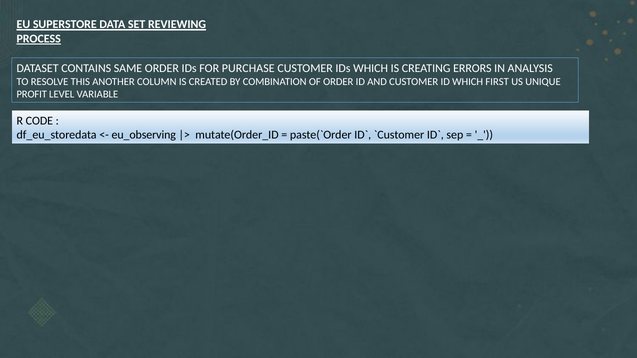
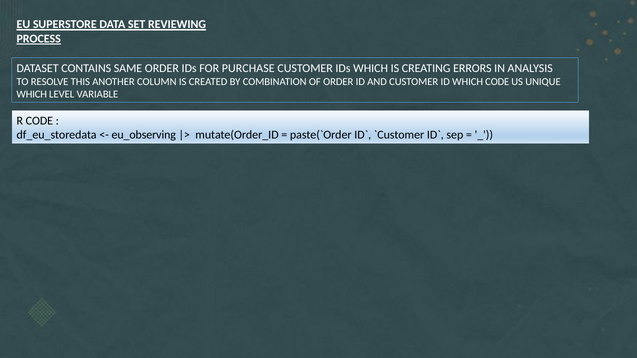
WHICH FIRST: FIRST -> CODE
PROFIT at (32, 94): PROFIT -> WHICH
